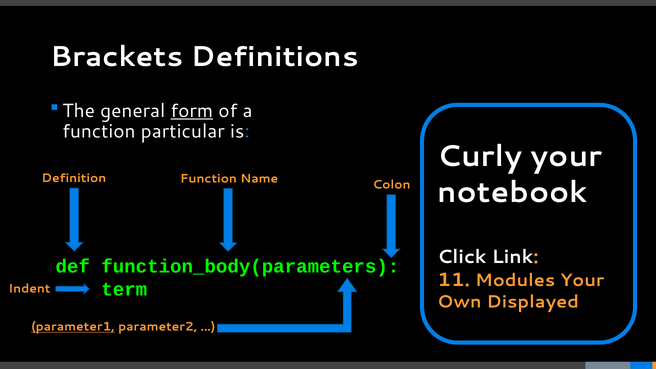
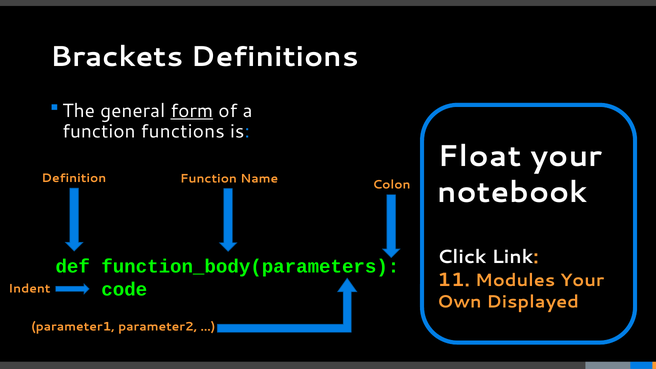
particular: particular -> functions
Curly: Curly -> Float
term: term -> code
parameter1 underline: present -> none
